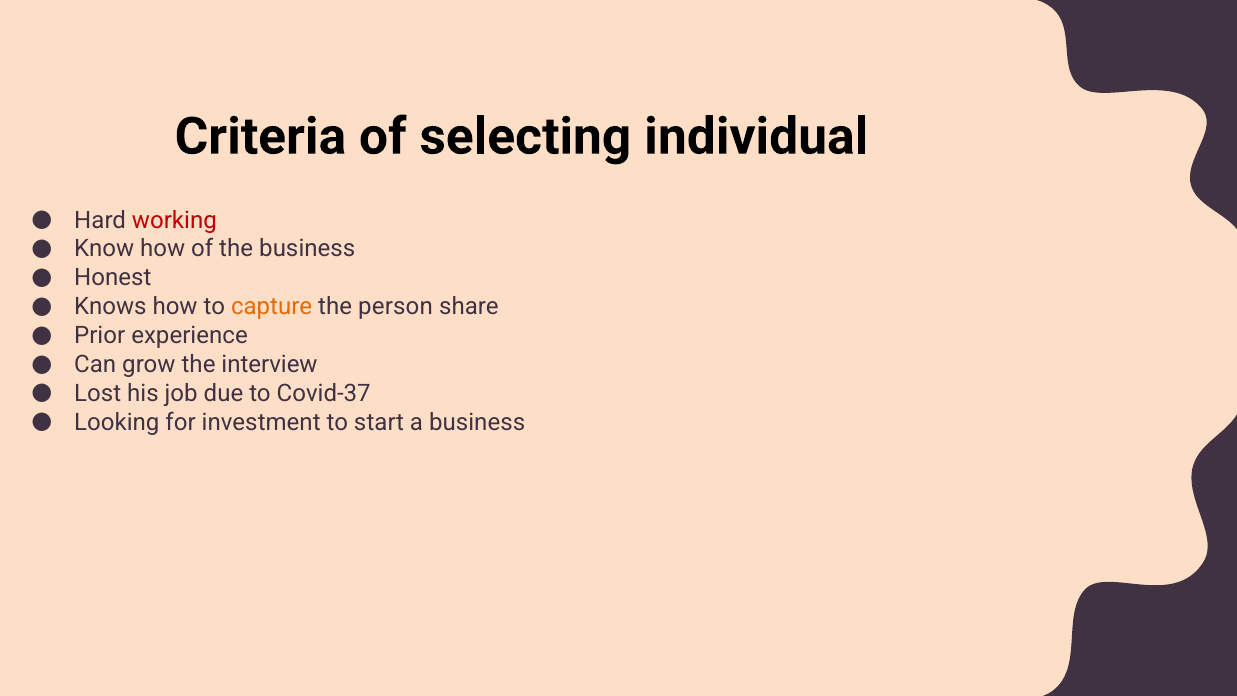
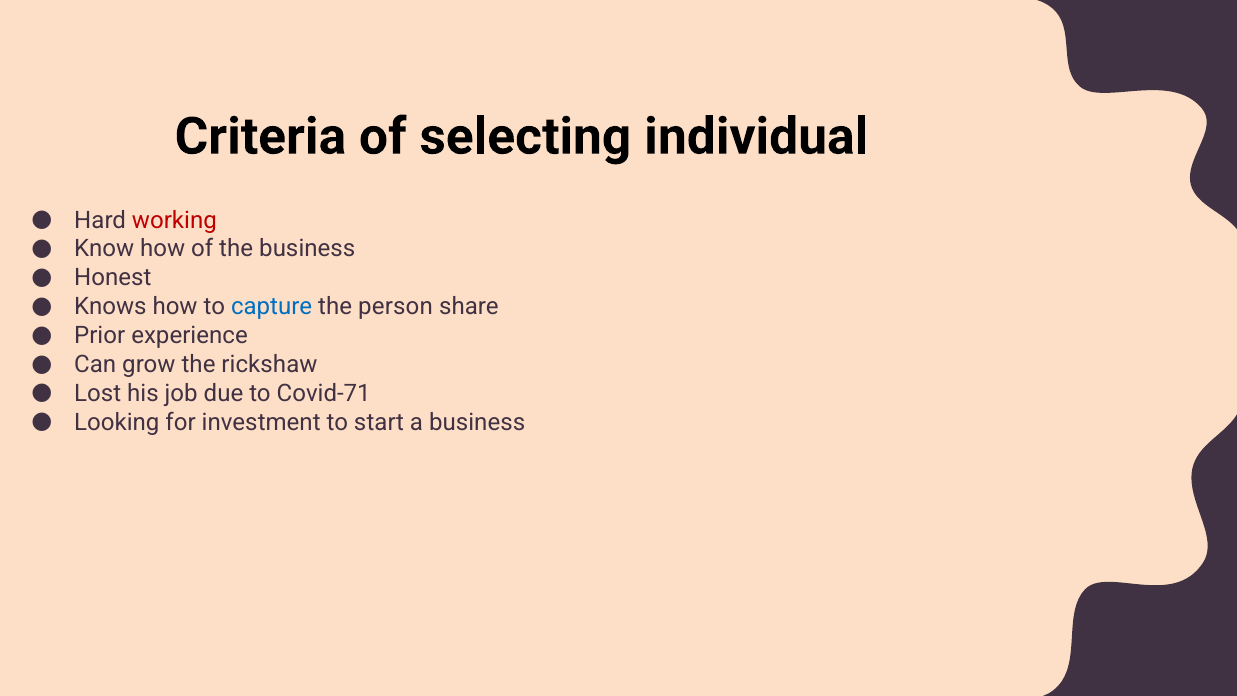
capture colour: orange -> blue
interview: interview -> rickshaw
Covid-37: Covid-37 -> Covid-71
